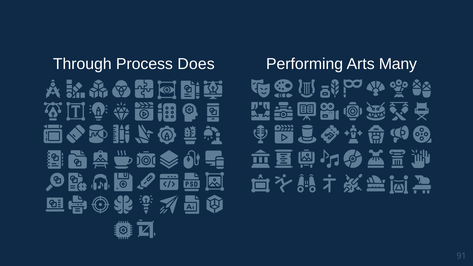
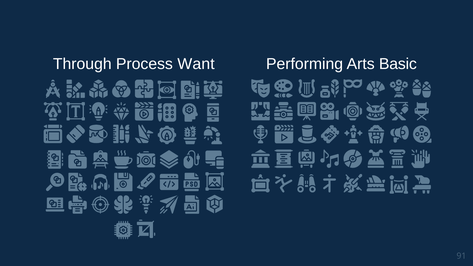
Does: Does -> Want
Many: Many -> Basic
